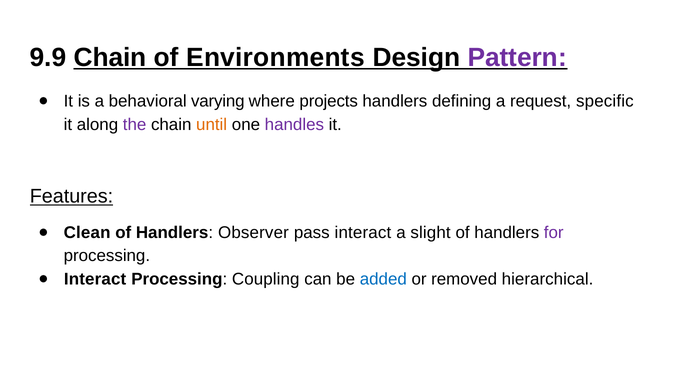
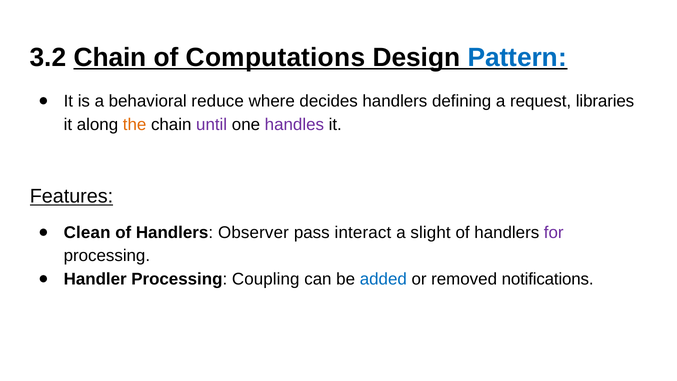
9.9: 9.9 -> 3.2
Environments: Environments -> Computations
Pattern colour: purple -> blue
varying: varying -> reduce
projects: projects -> decides
specific: specific -> libraries
the colour: purple -> orange
until colour: orange -> purple
Interact at (95, 279): Interact -> Handler
hierarchical: hierarchical -> notifications
